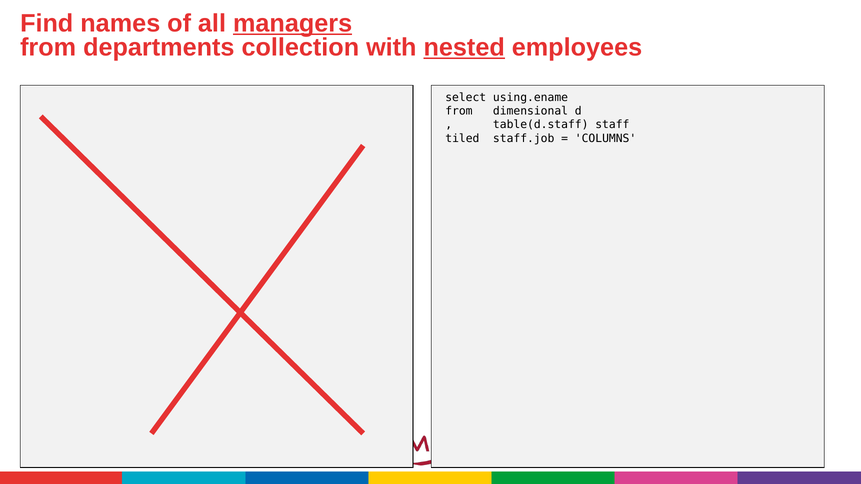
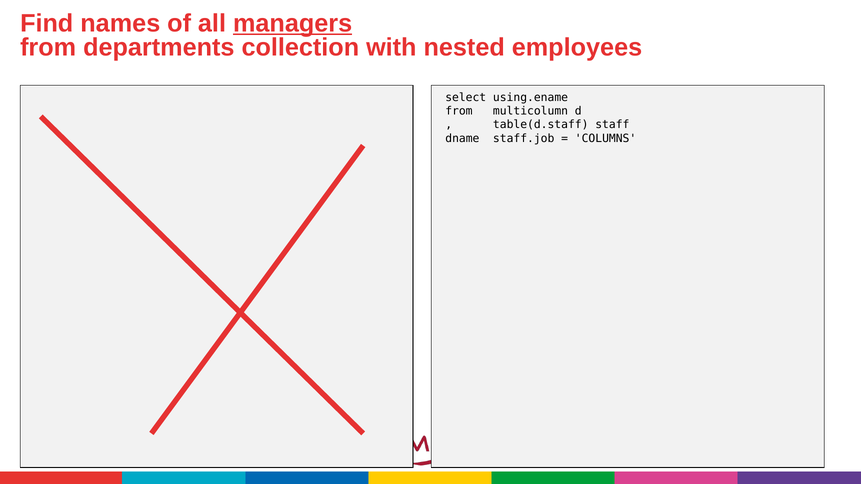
nested underline: present -> none
dimensional: dimensional -> multicolumn
tiled: tiled -> dname
